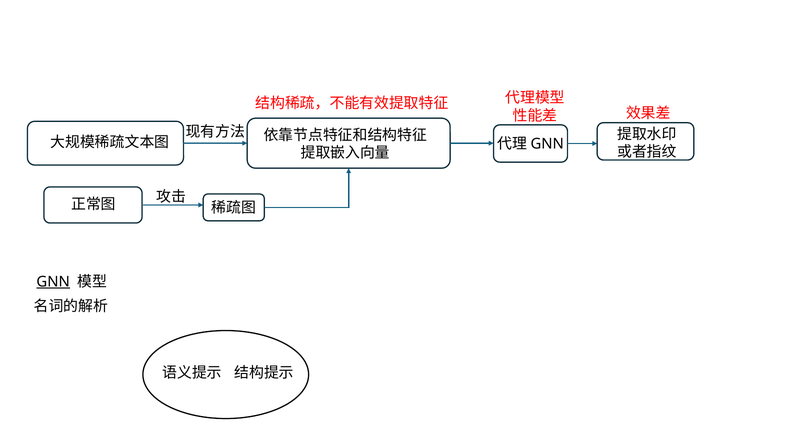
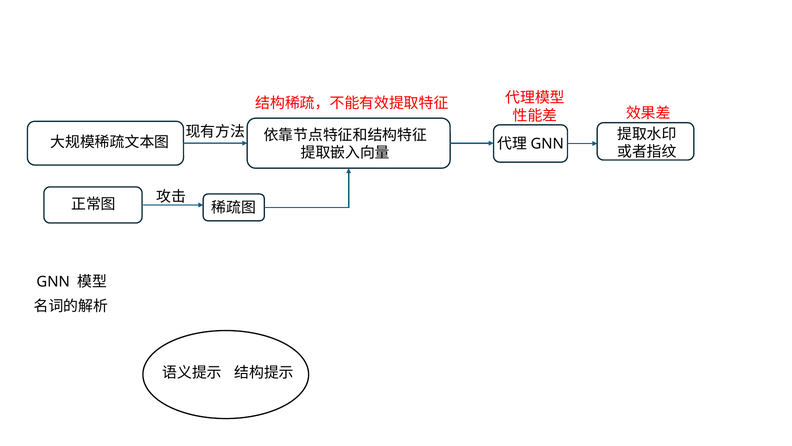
GNN underline: present -> none
